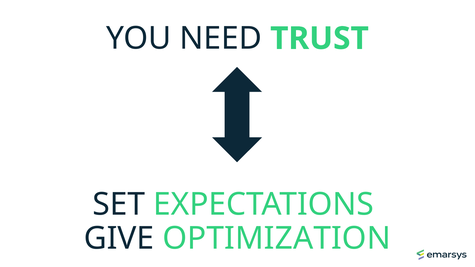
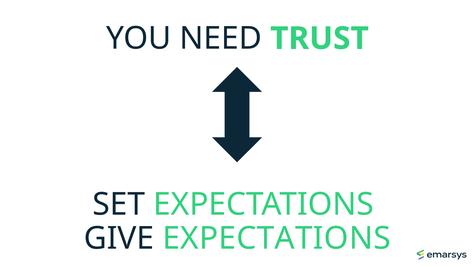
GIVE OPTIMIZATION: OPTIMIZATION -> EXPECTATIONS
